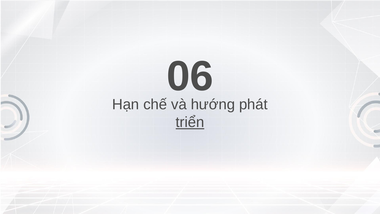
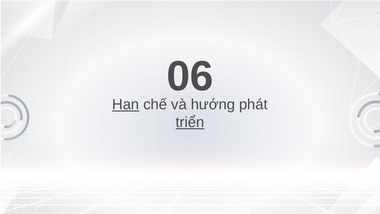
Hạn underline: none -> present
